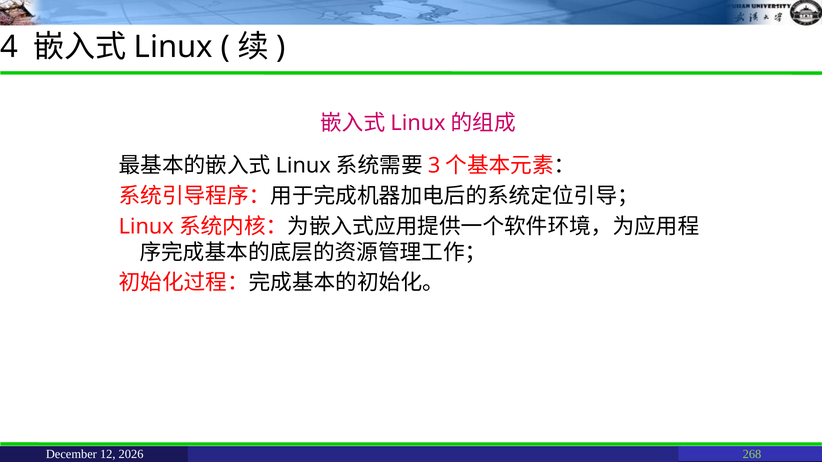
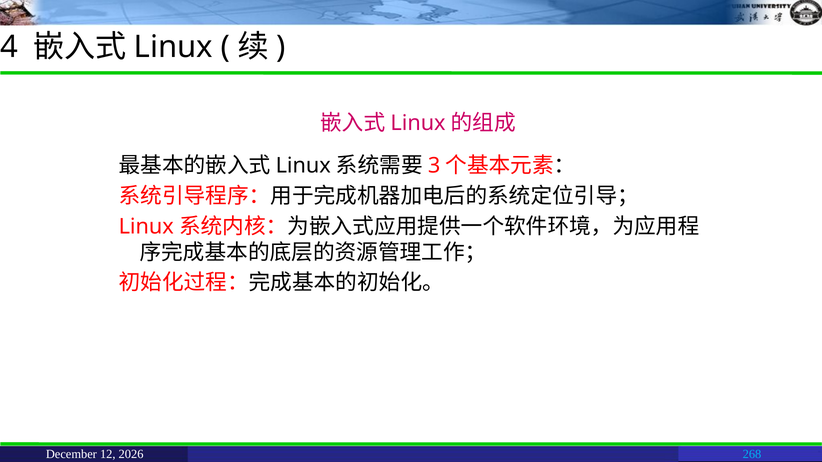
268 colour: light green -> light blue
